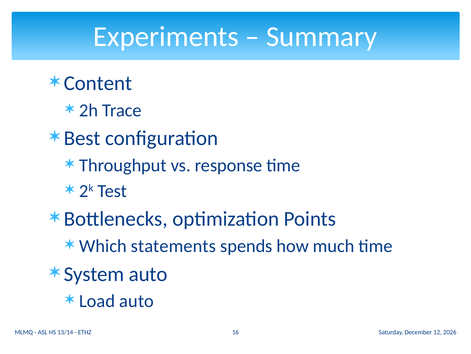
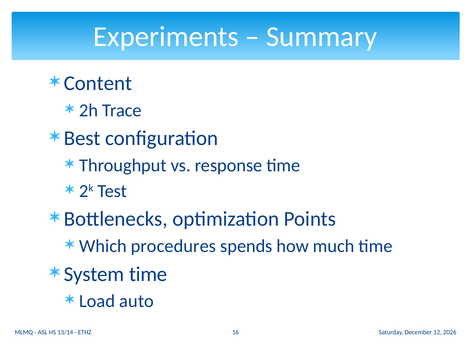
statements: statements -> procedures
System auto: auto -> time
